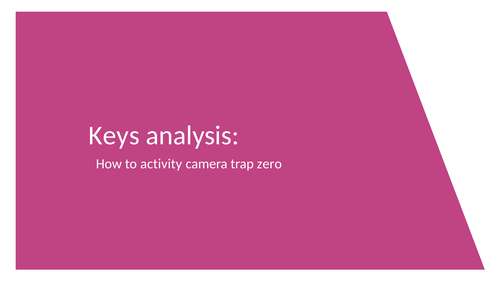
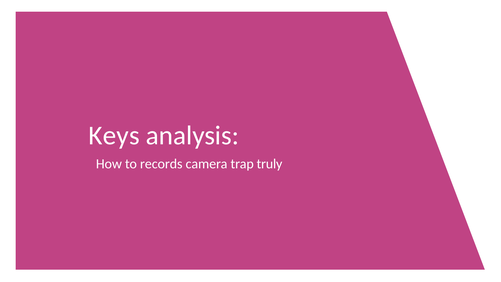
activity: activity -> records
zero: zero -> truly
